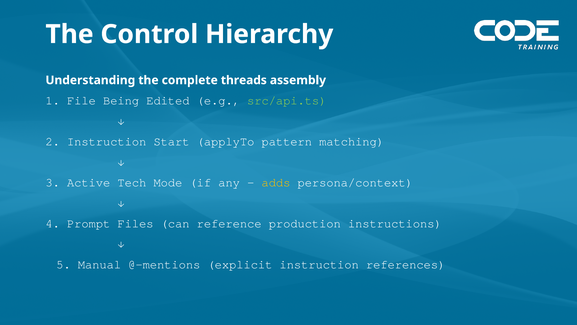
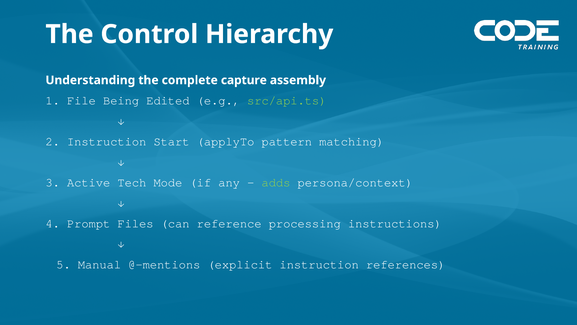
threads: threads -> capture
adds colour: yellow -> light green
production: production -> processing
